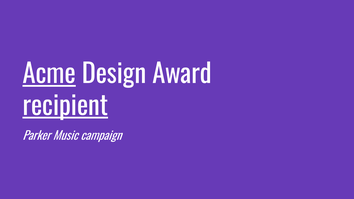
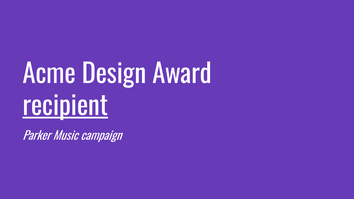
Acme underline: present -> none
